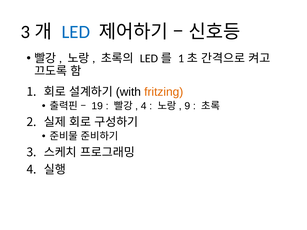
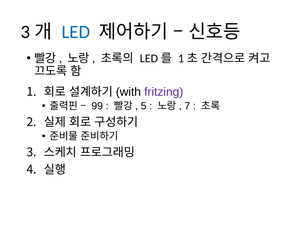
fritzing colour: orange -> purple
19: 19 -> 99
4 at (144, 106): 4 -> 5
9: 9 -> 7
